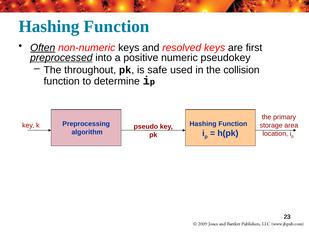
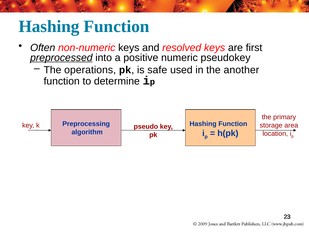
Often underline: present -> none
throughout: throughout -> operations
collision: collision -> another
